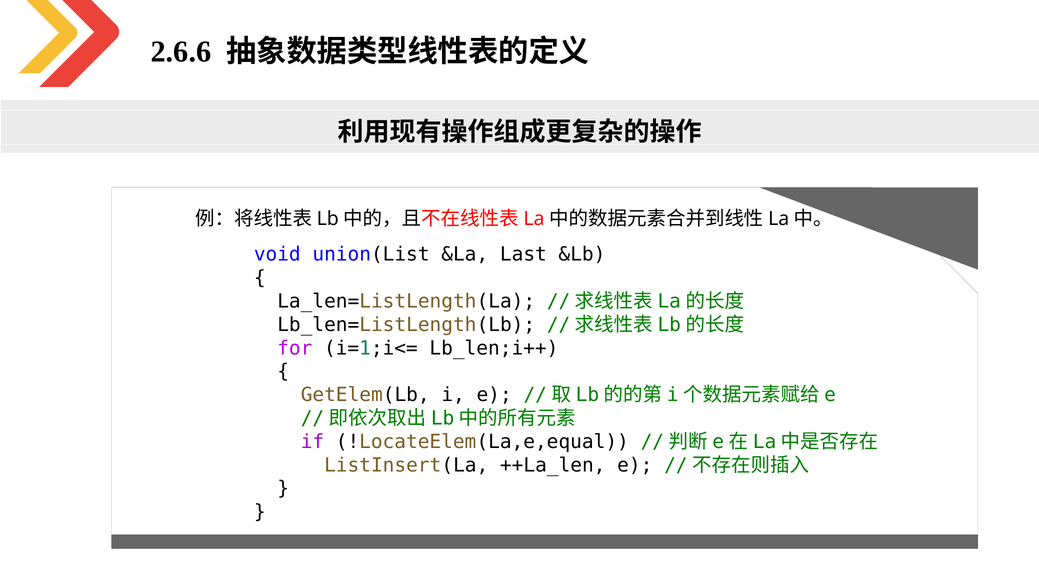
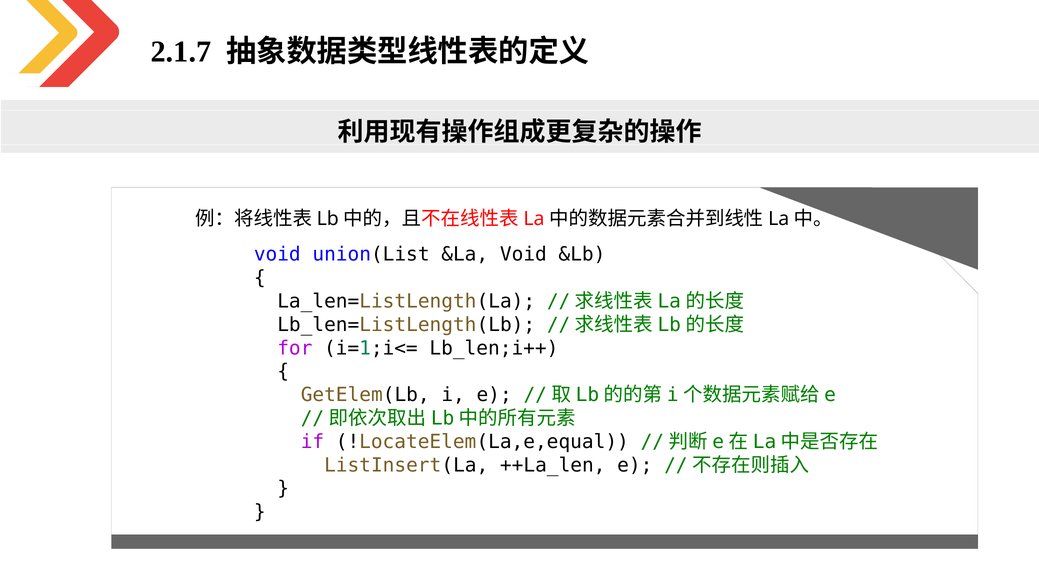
2.6.6: 2.6.6 -> 2.1.7
&La Last: Last -> Void
